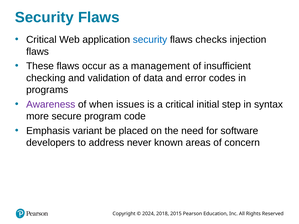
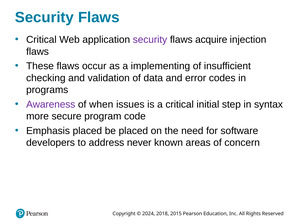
security at (150, 40) colour: blue -> purple
checks: checks -> acquire
management: management -> implementing
Emphasis variant: variant -> placed
